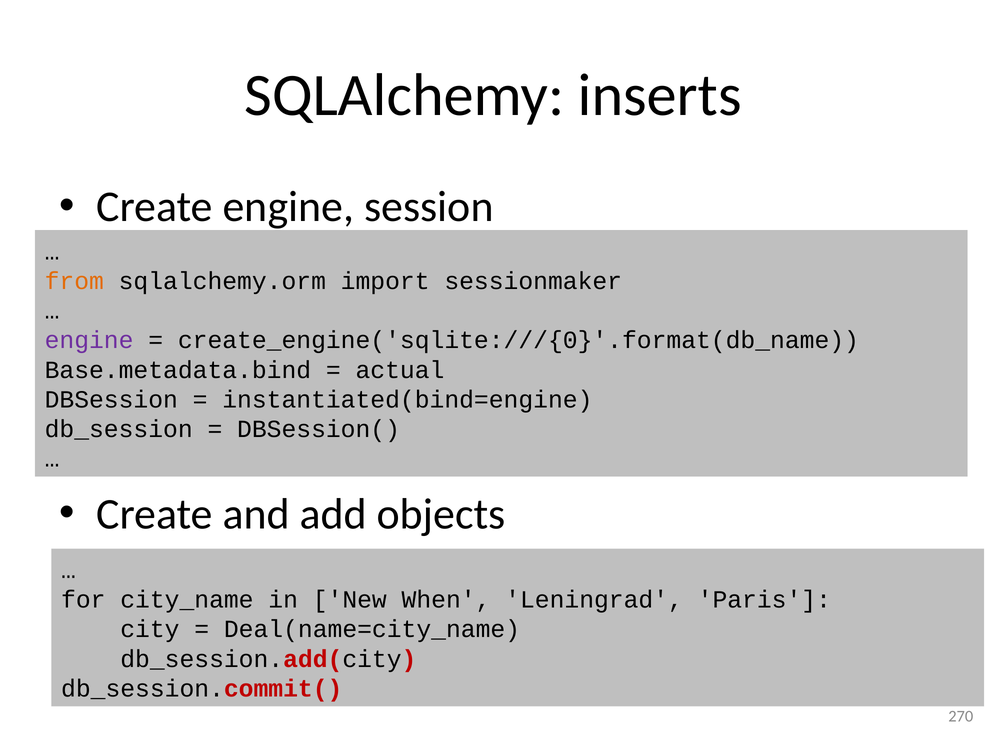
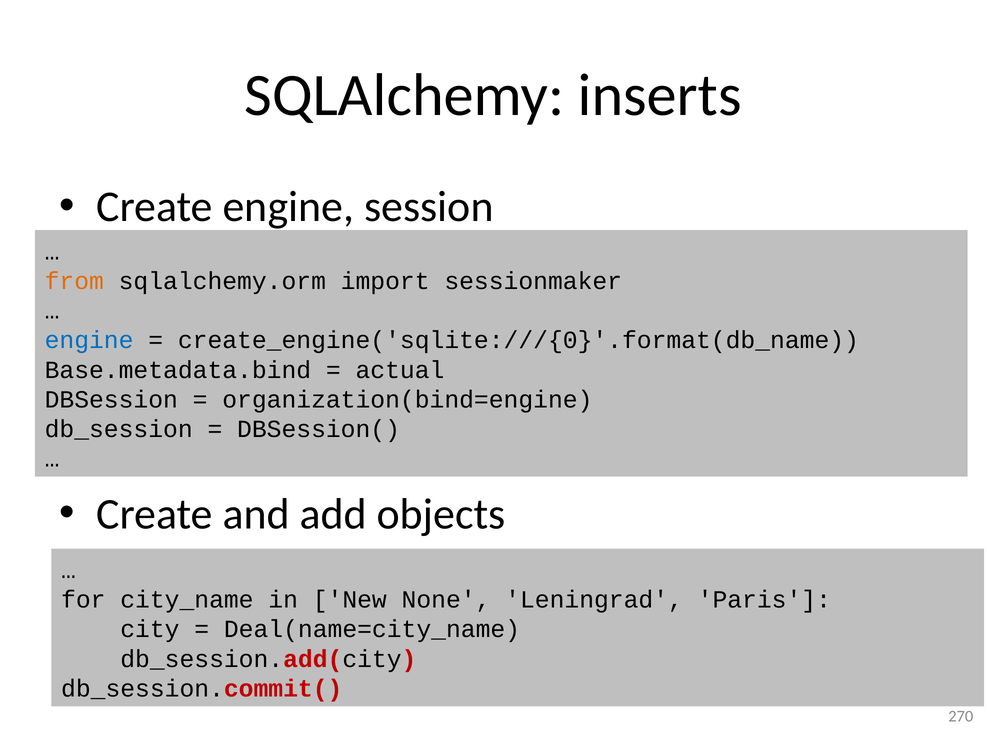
engine at (89, 340) colour: purple -> blue
instantiated(bind=engine: instantiated(bind=engine -> organization(bind=engine
When: When -> None
